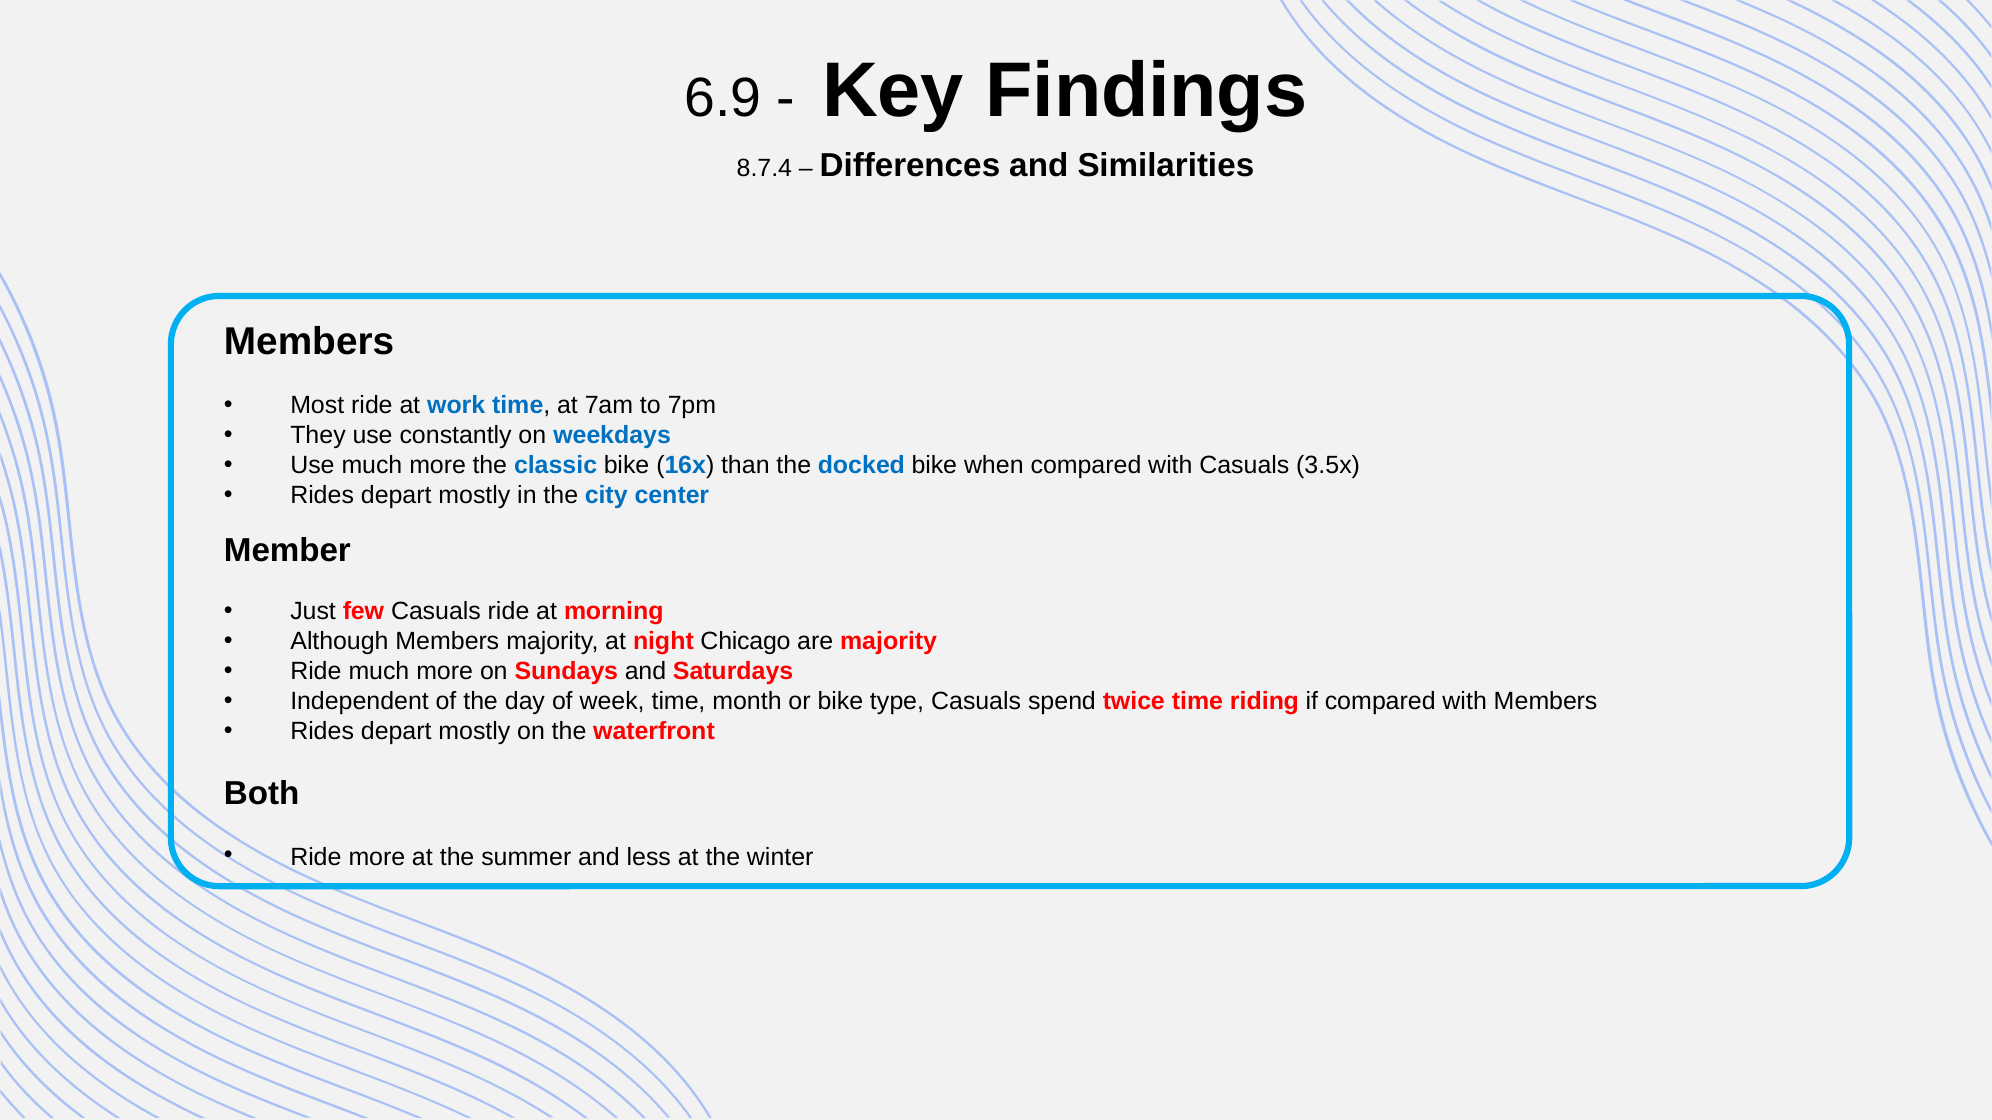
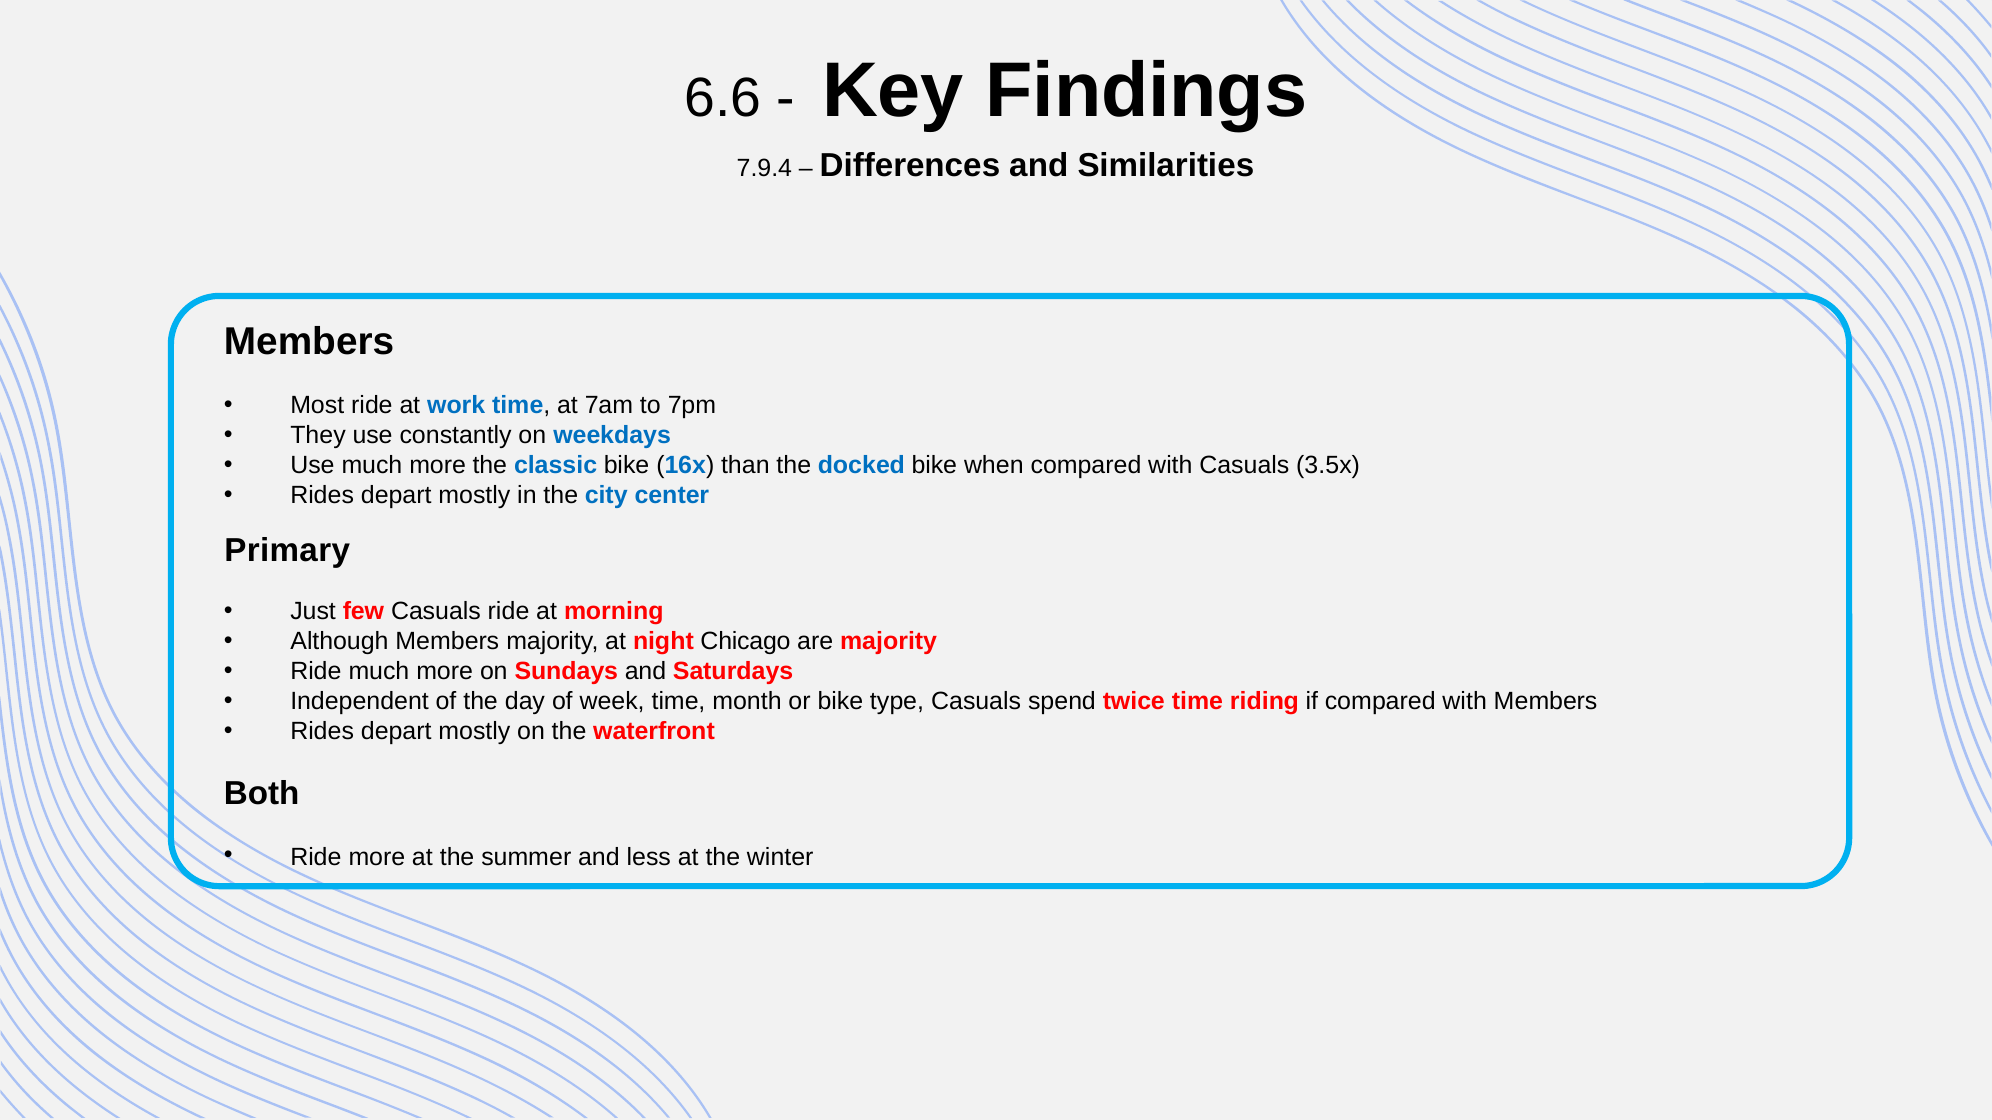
6.9: 6.9 -> 6.6
8.7.4: 8.7.4 -> 7.9.4
Member: Member -> Primary
